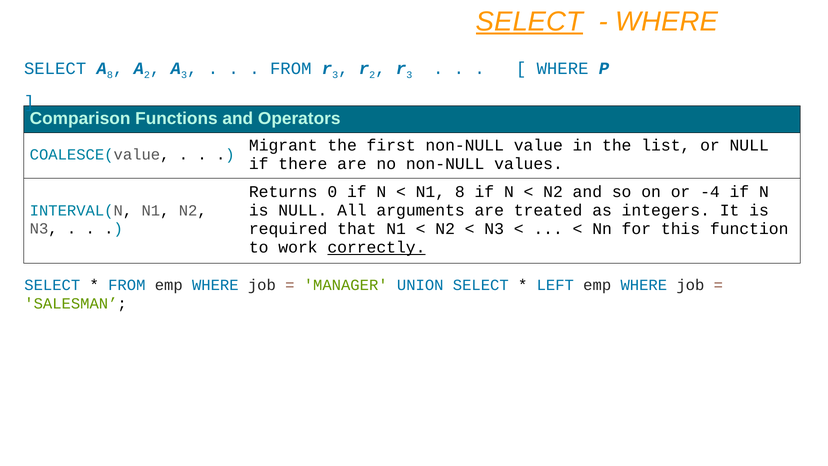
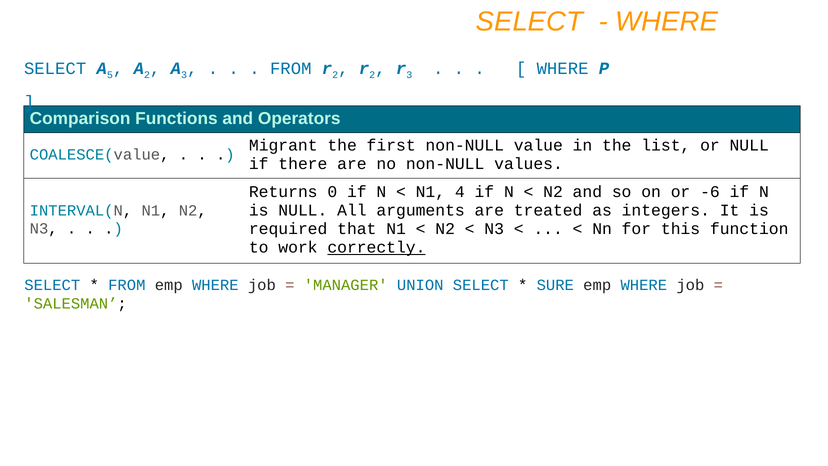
SELECT at (530, 22) underline: present -> none
8 at (110, 75): 8 -> 5
3 at (335, 75): 3 -> 2
N1 8: 8 -> 4
-4: -4 -> -6
LEFT: LEFT -> SURE
